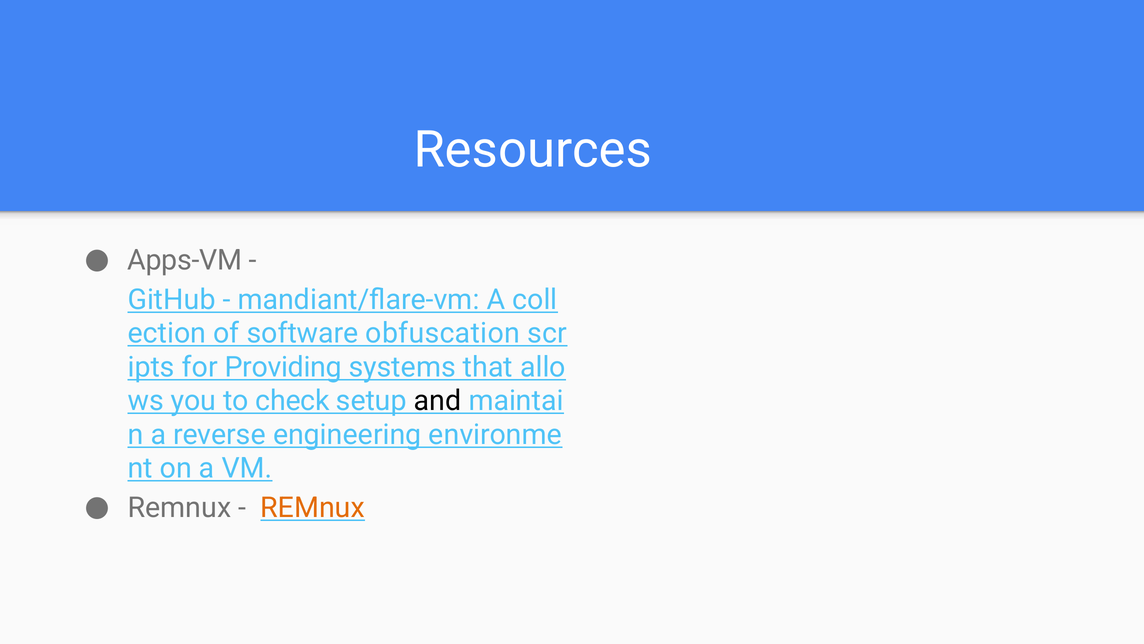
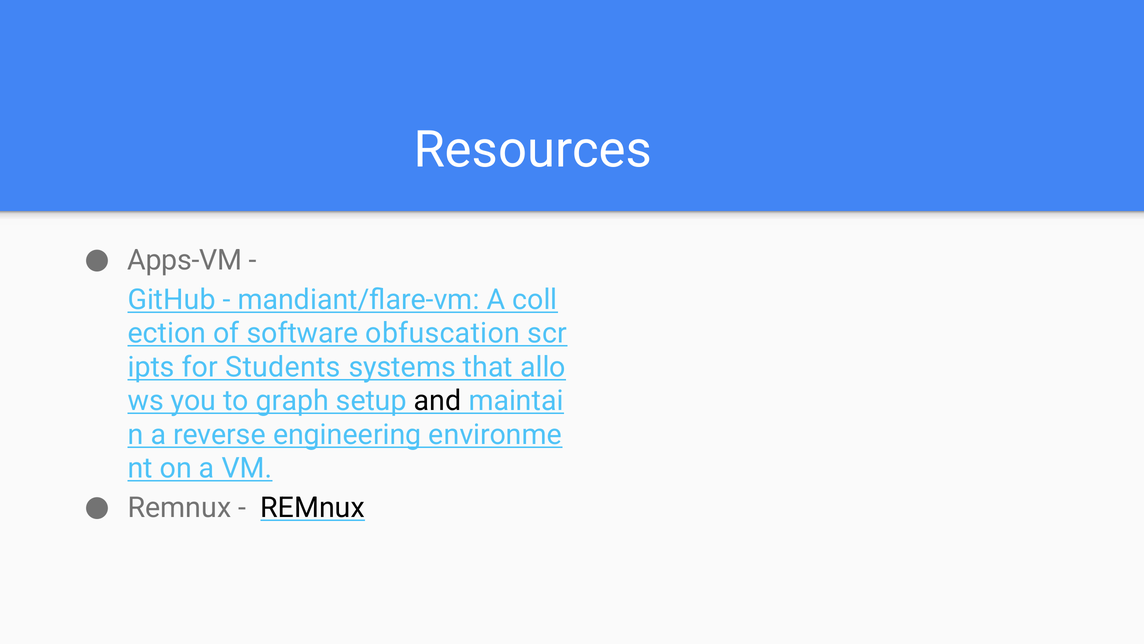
Providing: Providing -> Students
check: check -> graph
REMnux at (313, 508) colour: orange -> black
